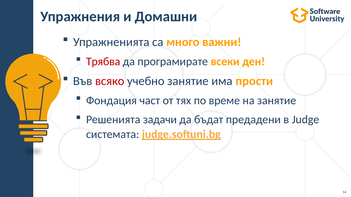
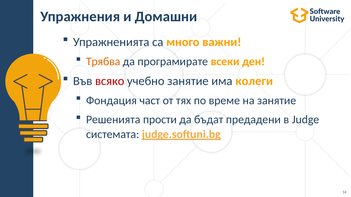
Трябва colour: red -> orange
прости: прости -> колеги
задачи: задачи -> прости
